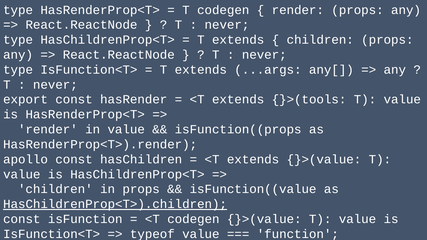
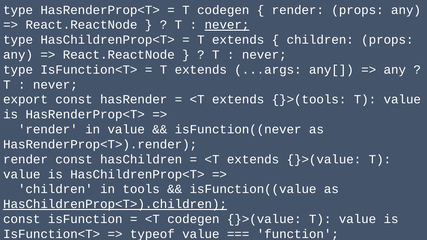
never at (227, 25) underline: none -> present
isFunction((props: isFunction((props -> isFunction((never
apollo at (26, 159): apollo -> render
in props: props -> tools
